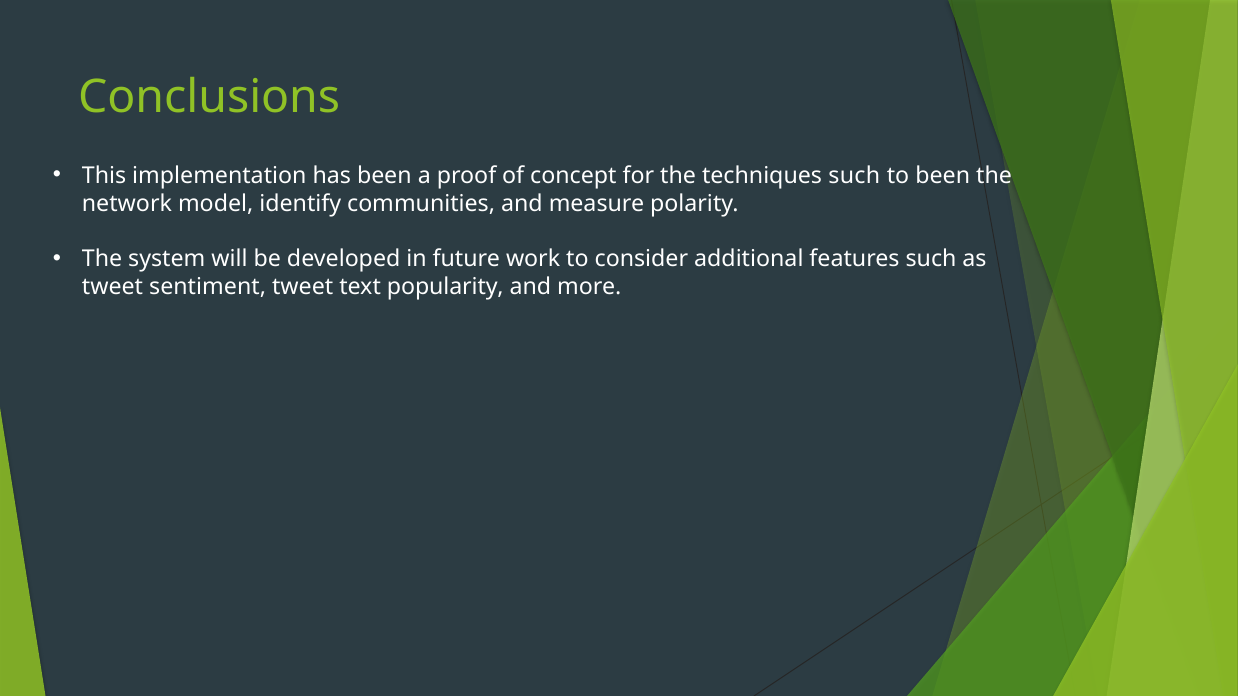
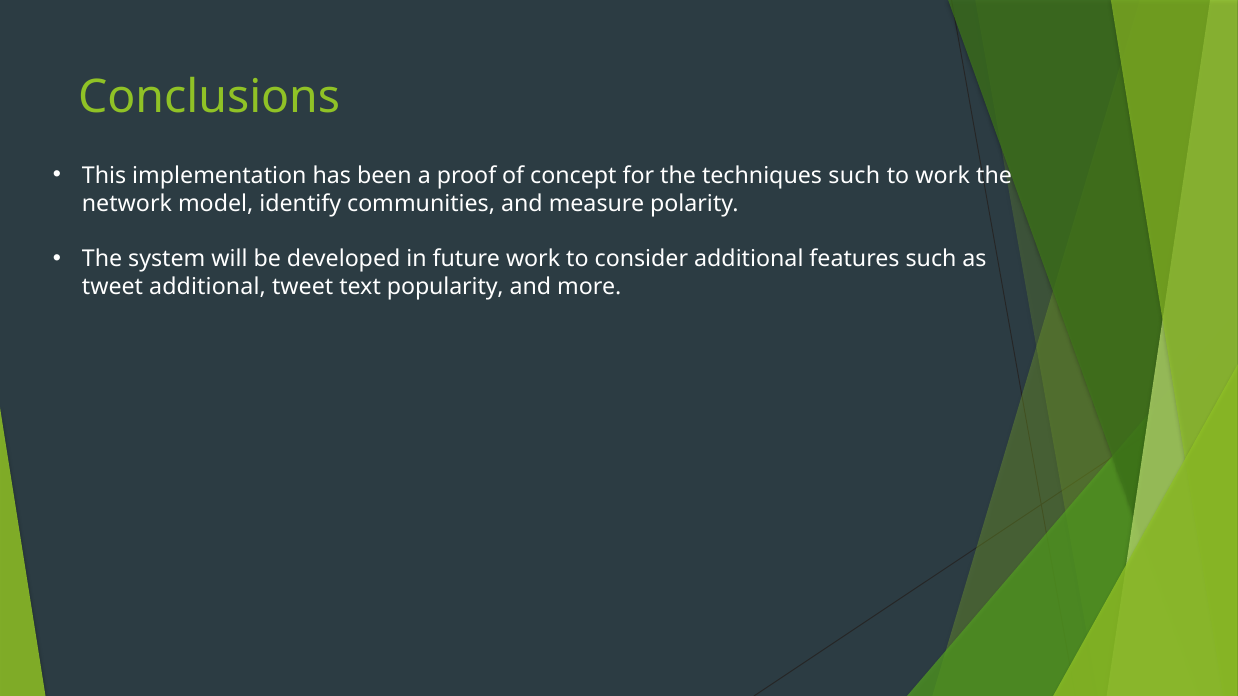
to been: been -> work
tweet sentiment: sentiment -> additional
